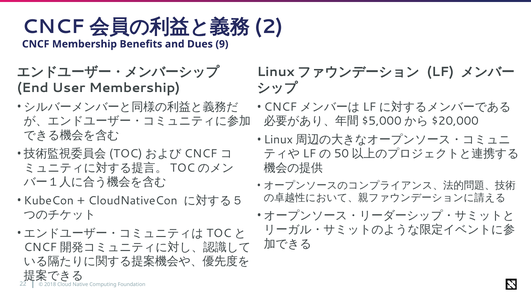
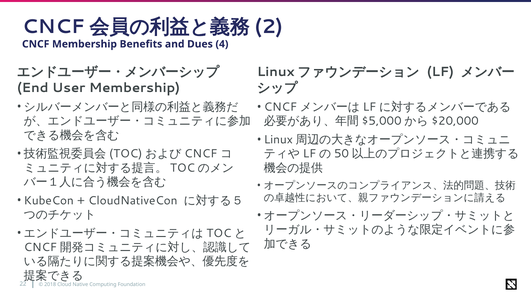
9: 9 -> 4
